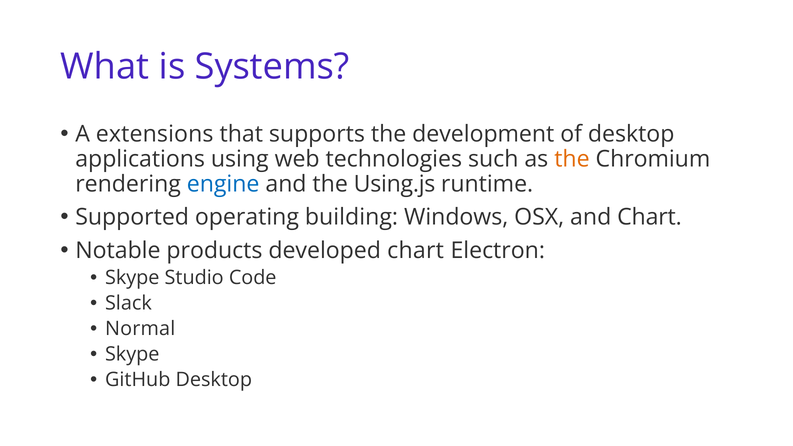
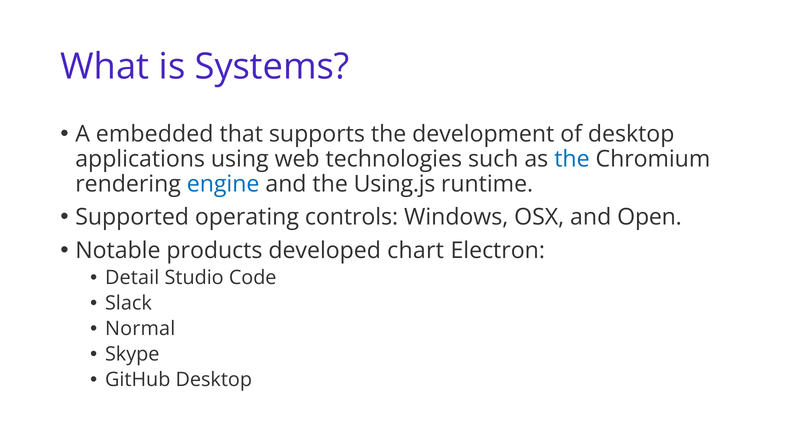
extensions: extensions -> embedded
the at (572, 159) colour: orange -> blue
building: building -> controls
and Chart: Chart -> Open
Skype at (132, 278): Skype -> Detail
